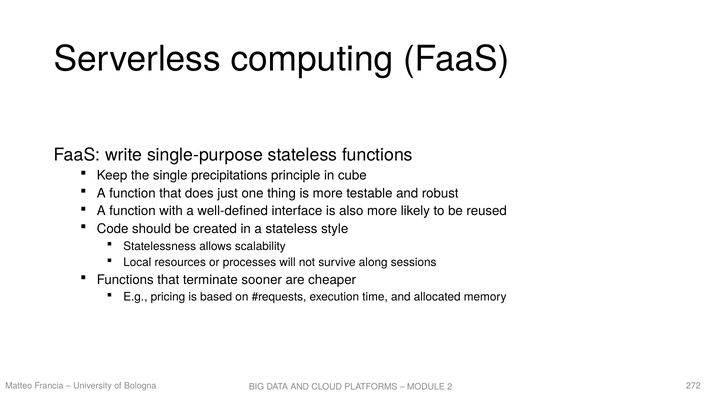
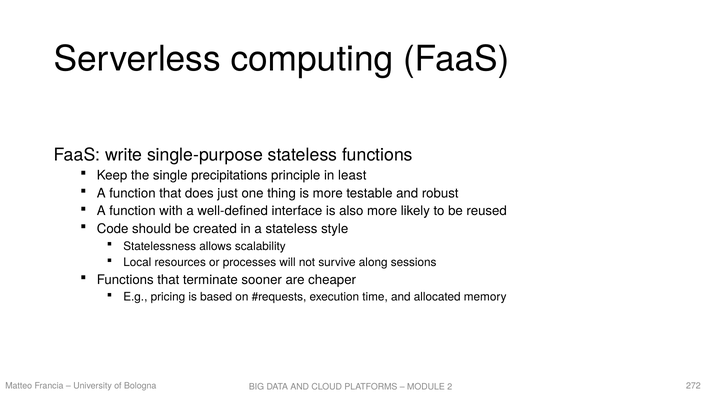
cube: cube -> least
